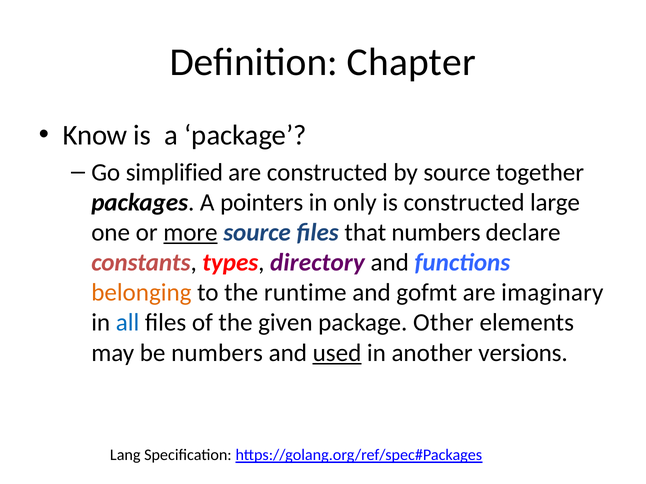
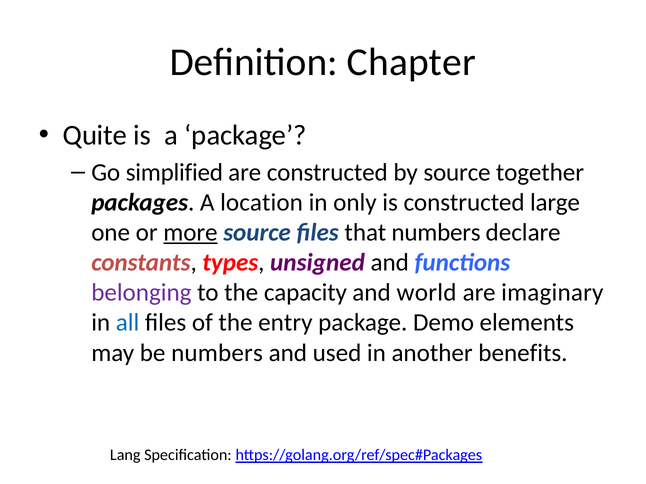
Know: Know -> Quite
pointers: pointers -> location
directory: directory -> unsigned
belonging colour: orange -> purple
runtime: runtime -> capacity
gofmt: gofmt -> world
given: given -> entry
Other: Other -> Demo
used underline: present -> none
versions: versions -> benefits
